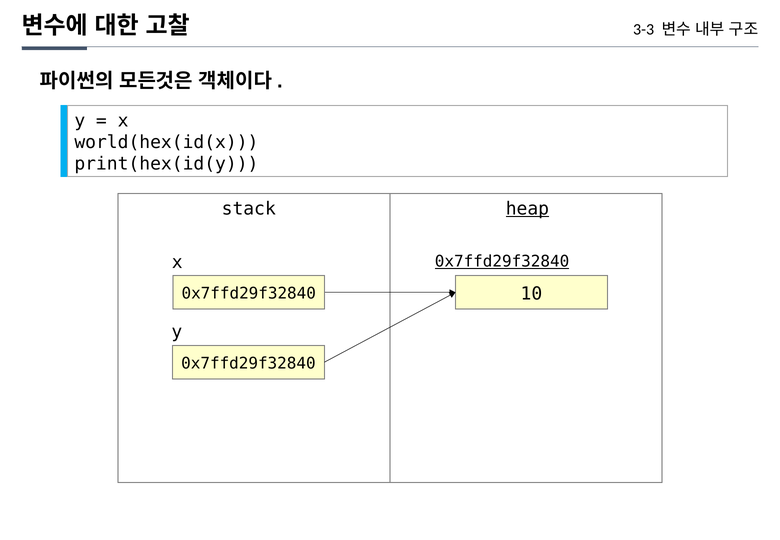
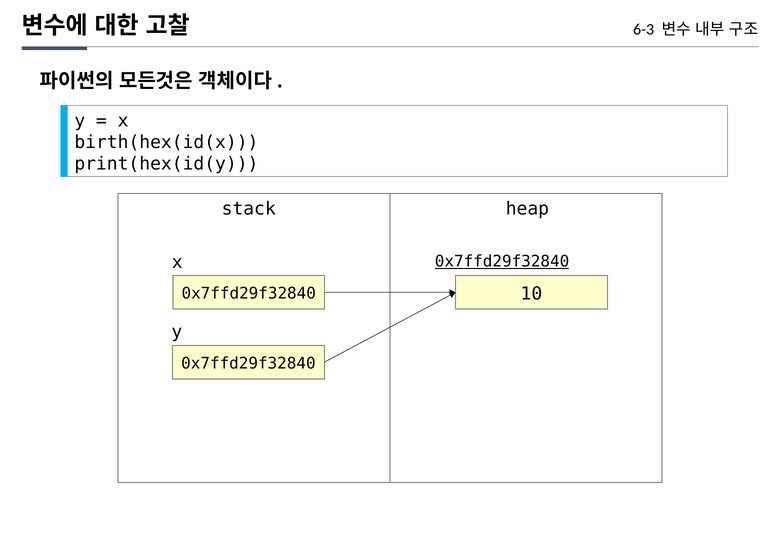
3-3: 3-3 -> 6-3
world(hex(id(x: world(hex(id(x -> birth(hex(id(x
heap underline: present -> none
